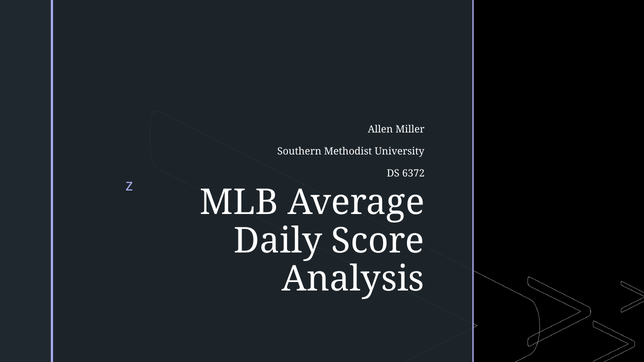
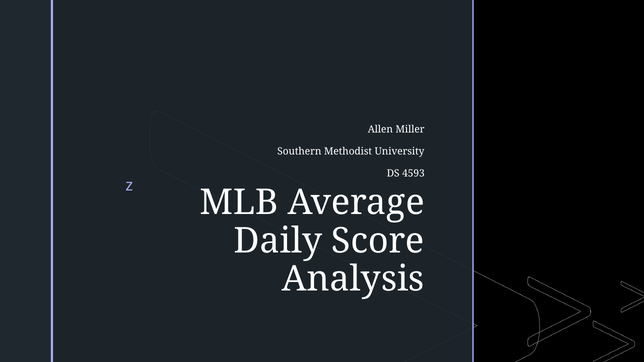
6372: 6372 -> 4593
